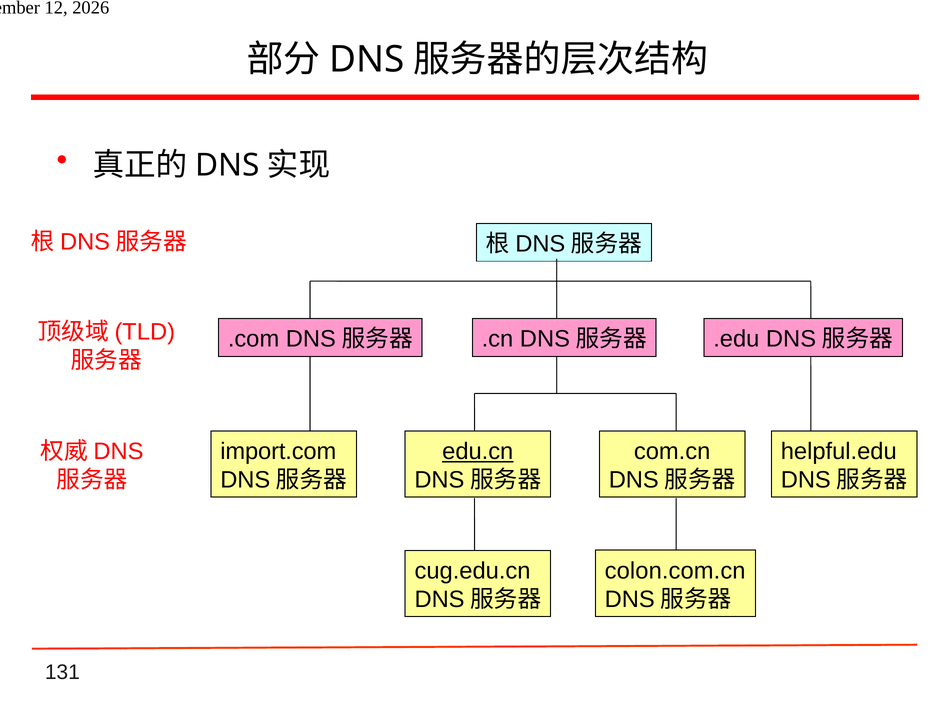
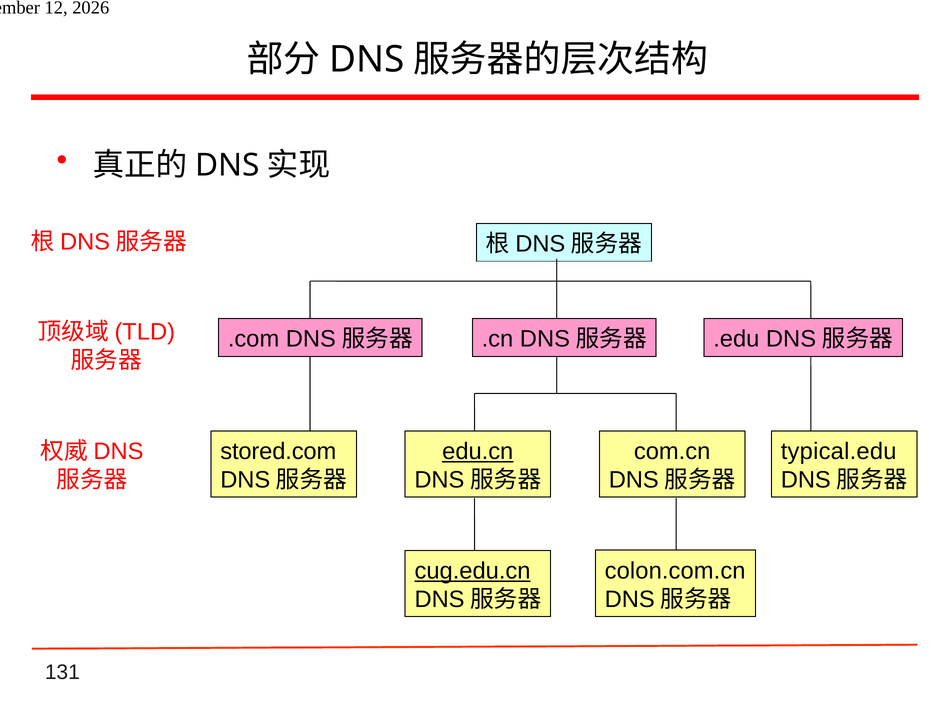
import.com: import.com -> stored.com
helpful.edu: helpful.edu -> typical.edu
cug.edu.cn underline: none -> present
